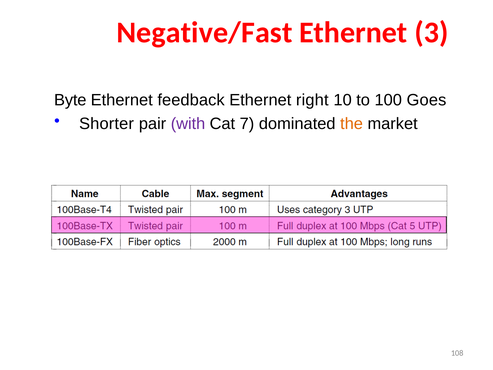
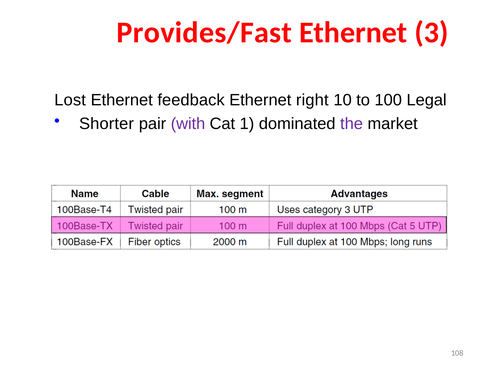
Negative/Fast: Negative/Fast -> Provides/Fast
Byte: Byte -> Lost
Goes: Goes -> Legal
7: 7 -> 1
the colour: orange -> purple
